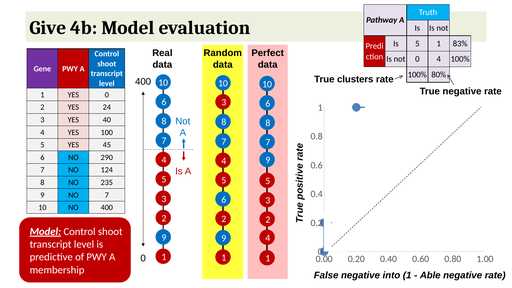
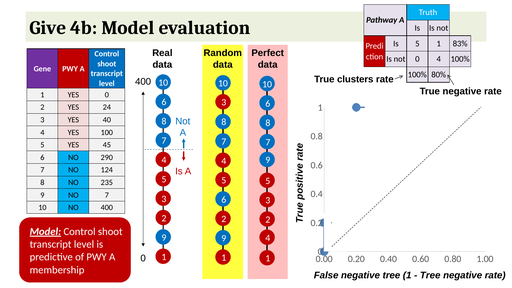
negative into: into -> tree
Able at (430, 275): Able -> Tree
